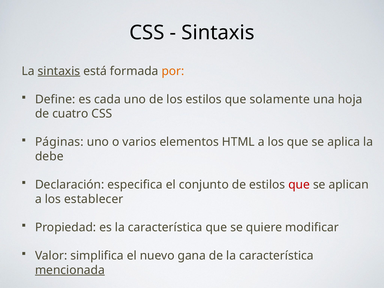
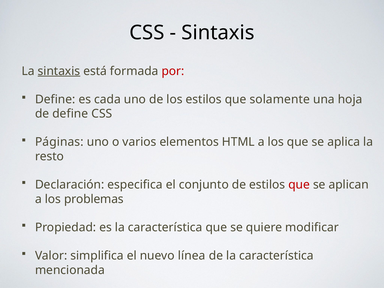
por colour: orange -> red
de cuatro: cuatro -> define
debe: debe -> resto
establecer: establecer -> problemas
gana: gana -> línea
mencionada underline: present -> none
